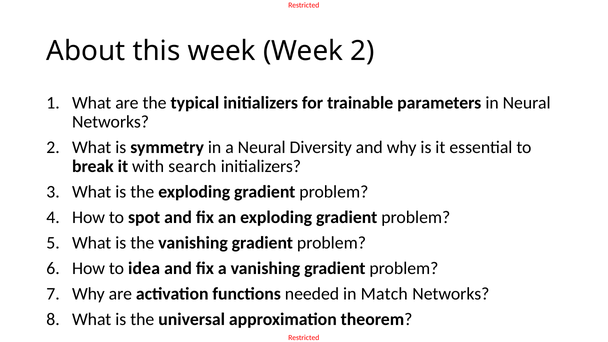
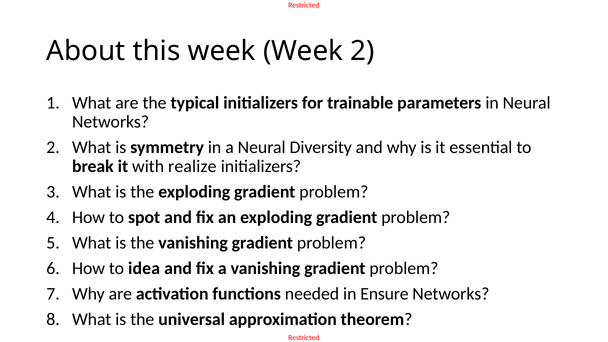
search: search -> realize
Match: Match -> Ensure
